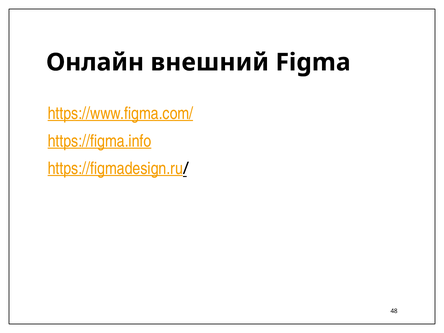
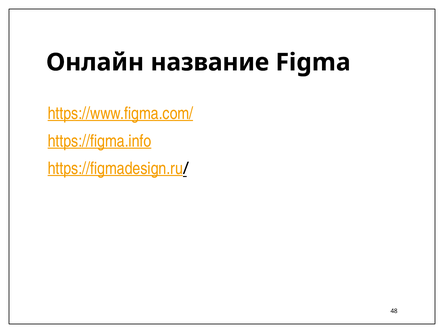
внешний: внешний -> название
